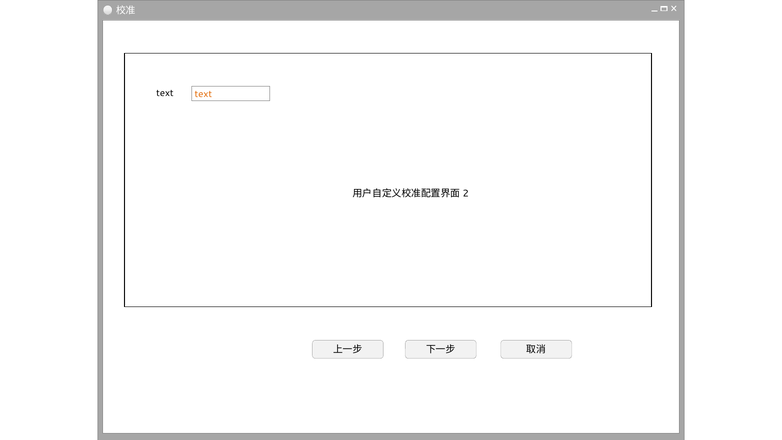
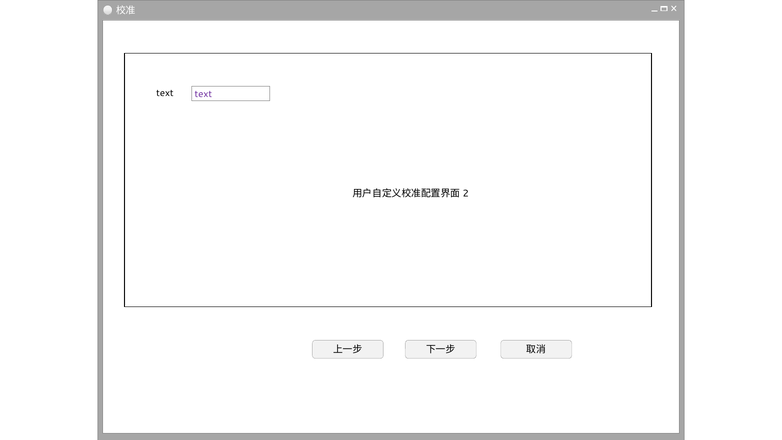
text at (203, 94) colour: orange -> purple
